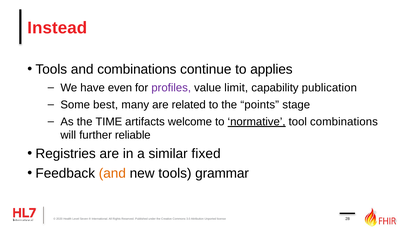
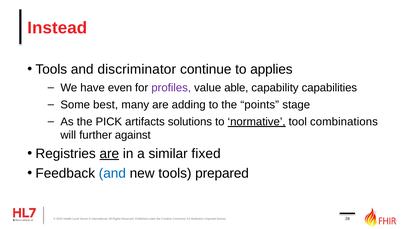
and combinations: combinations -> discriminator
limit: limit -> able
publication: publication -> capabilities
related: related -> adding
TIME: TIME -> PICK
welcome: welcome -> solutions
reliable: reliable -> against
are at (109, 154) underline: none -> present
and at (112, 173) colour: orange -> blue
grammar: grammar -> prepared
